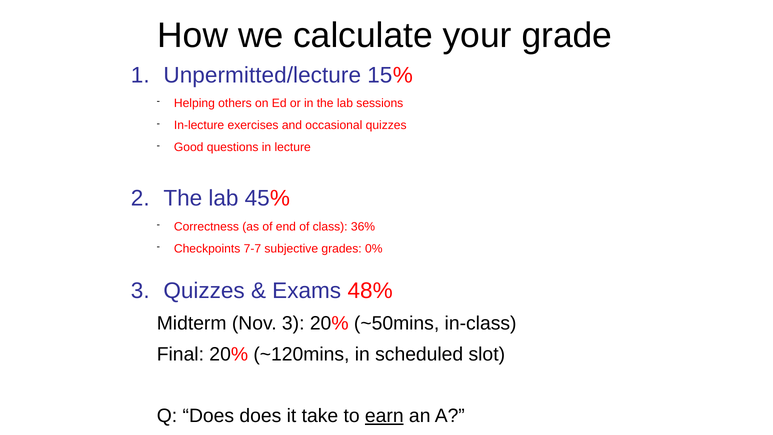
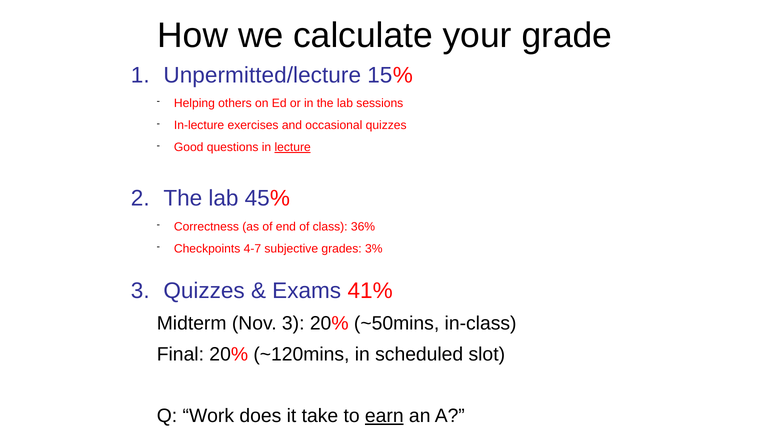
lecture underline: none -> present
7-7: 7-7 -> 4-7
0%: 0% -> 3%
48%: 48% -> 41%
Q Does: Does -> Work
